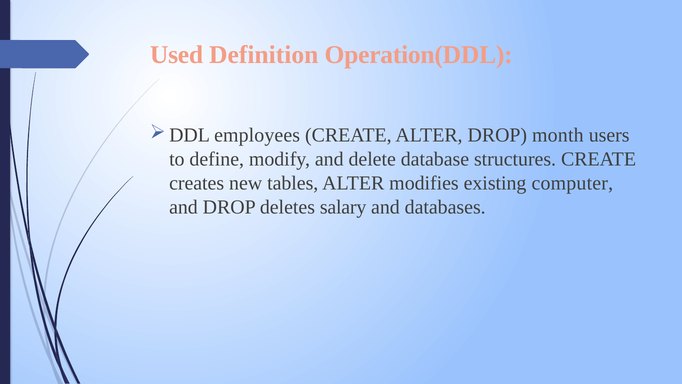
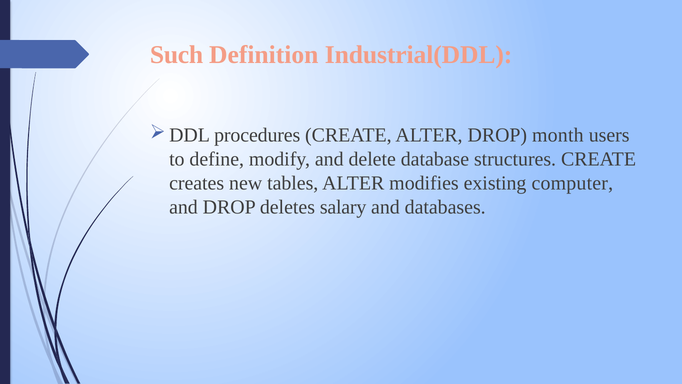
Used: Used -> Such
Operation(DDL: Operation(DDL -> Industrial(DDL
employees: employees -> procedures
